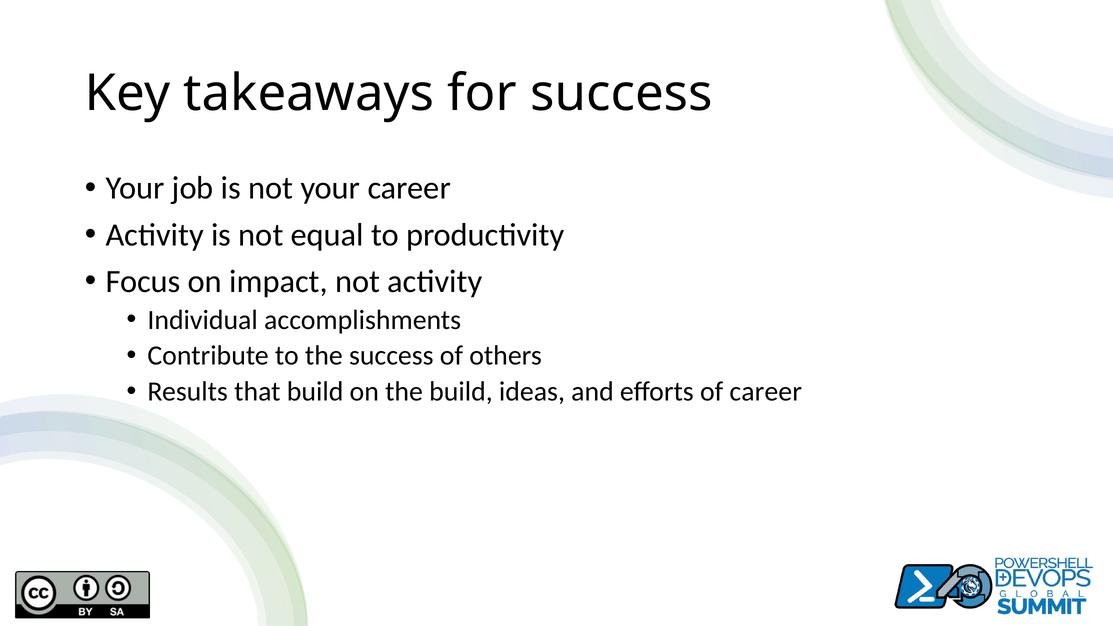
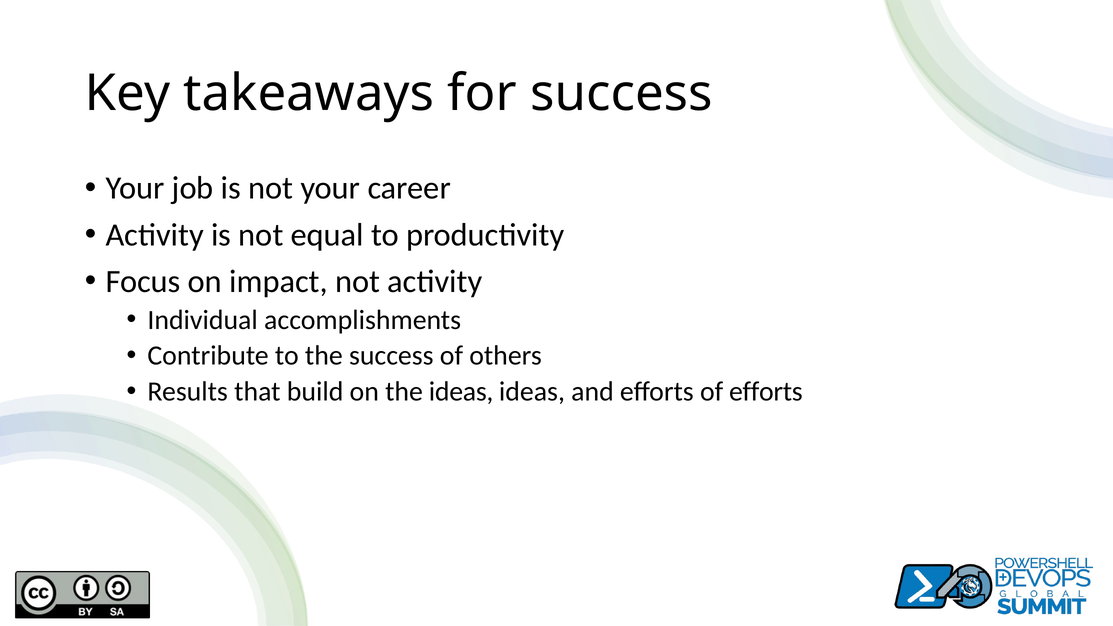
the build: build -> ideas
of career: career -> efforts
